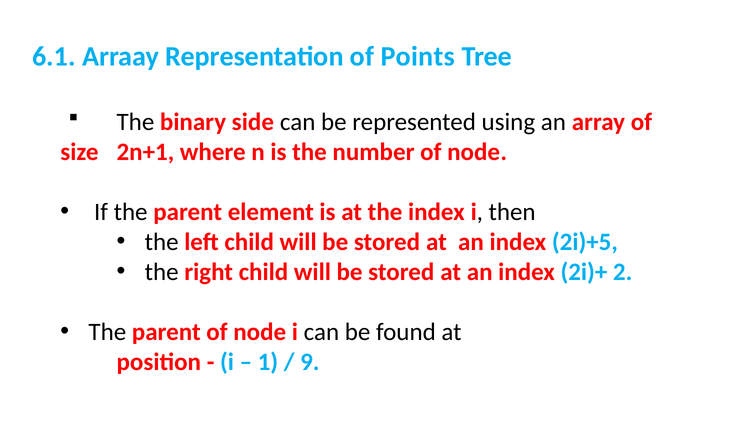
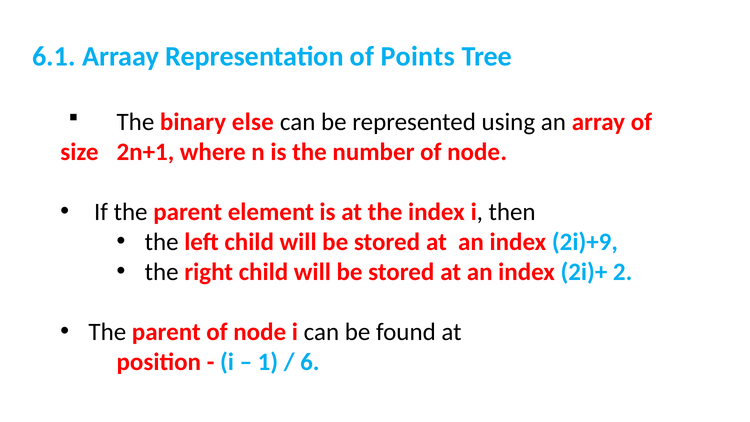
side: side -> else
2i)+5: 2i)+5 -> 2i)+9
9: 9 -> 6
